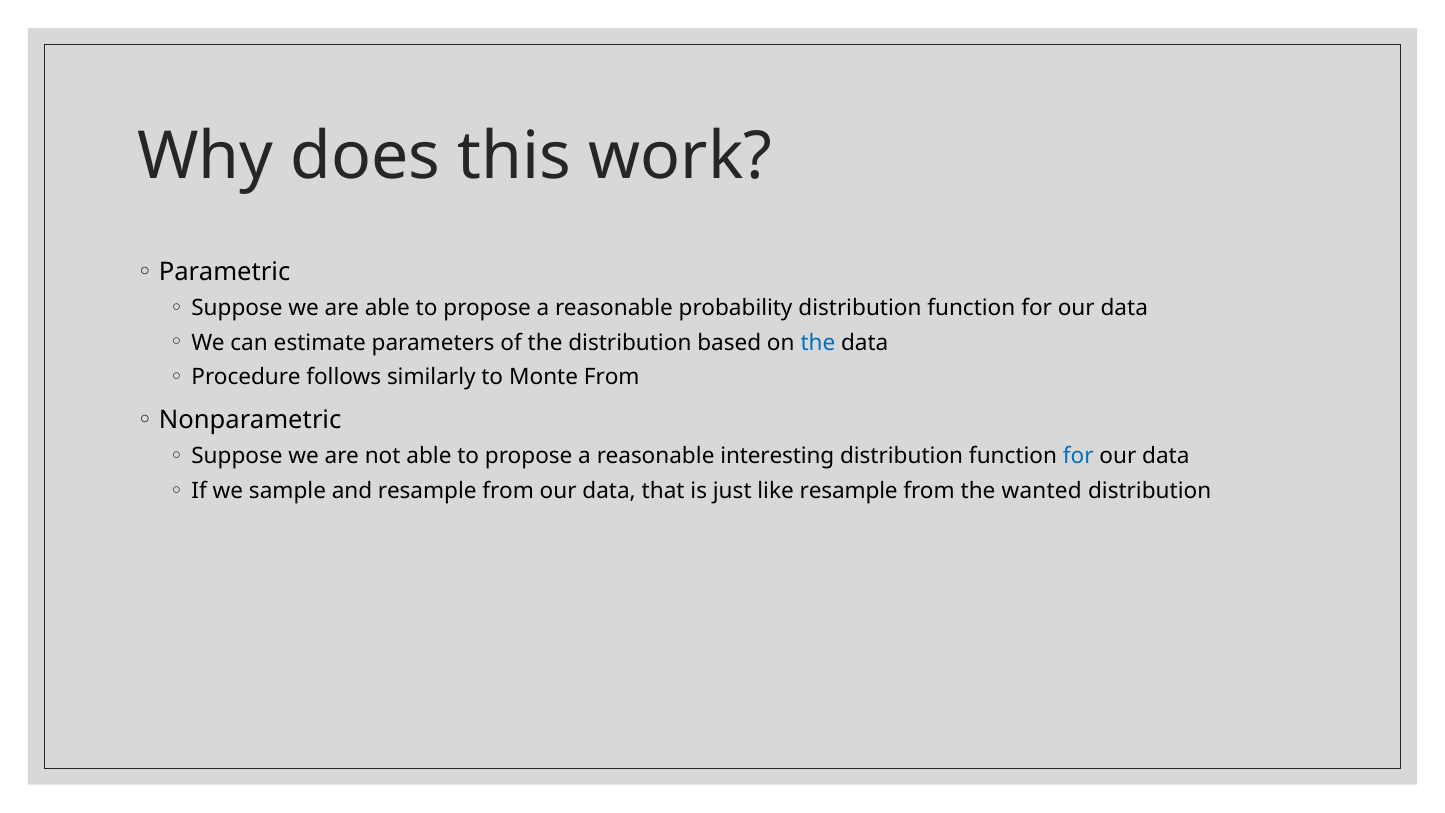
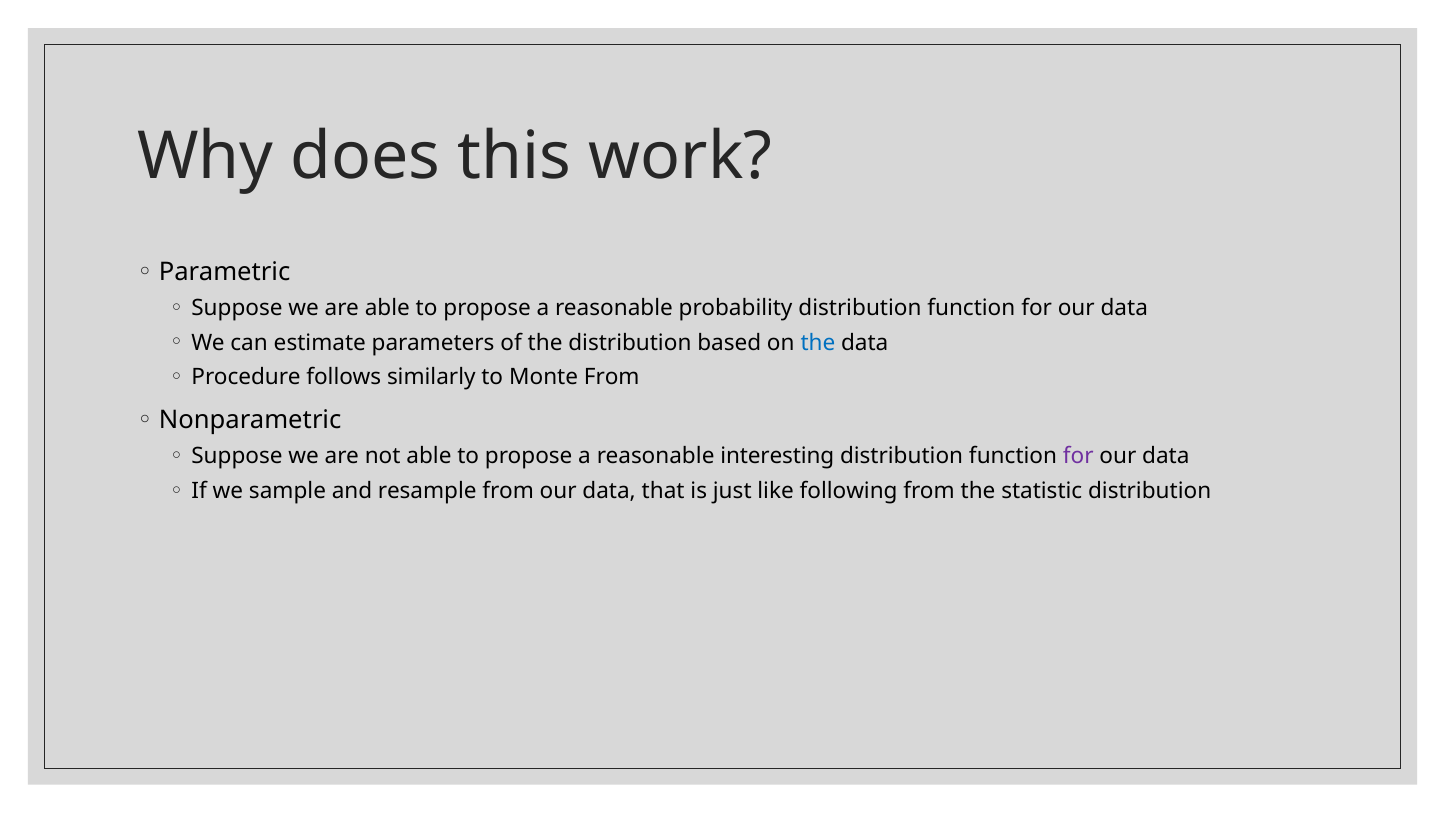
for at (1078, 456) colour: blue -> purple
like resample: resample -> following
wanted: wanted -> statistic
